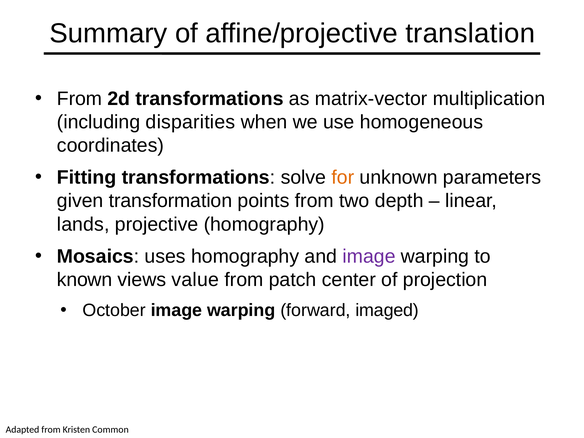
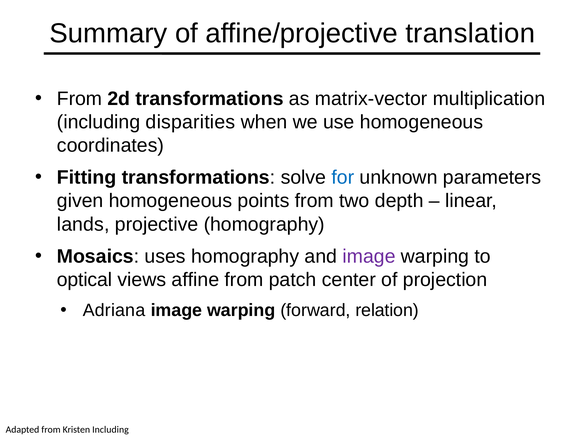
for colour: orange -> blue
given transformation: transformation -> homogeneous
known: known -> optical
value: value -> affine
October: October -> Adriana
imaged: imaged -> relation
Kristen Common: Common -> Including
